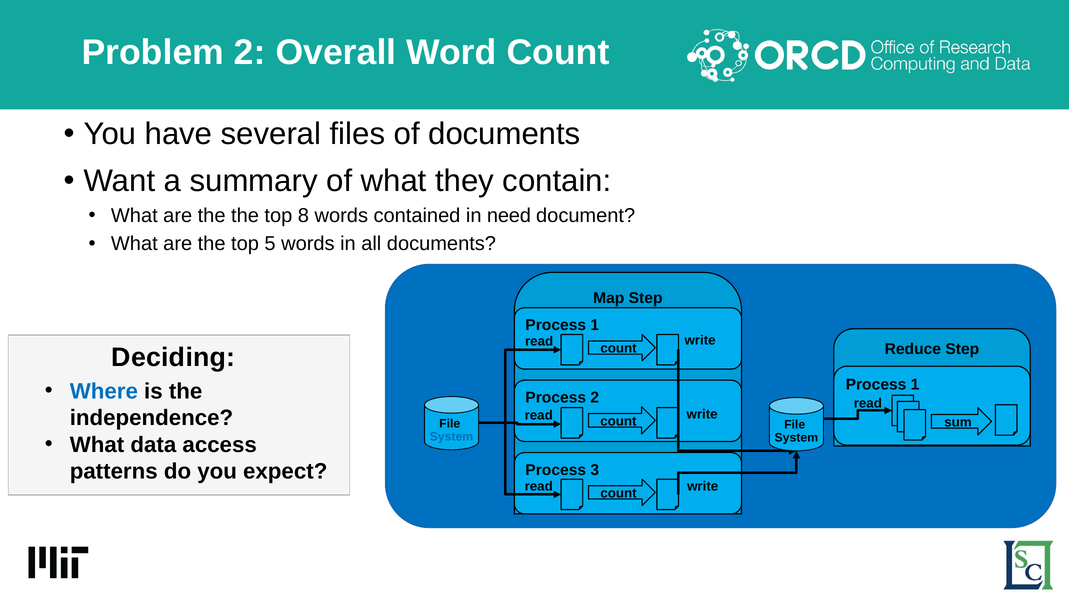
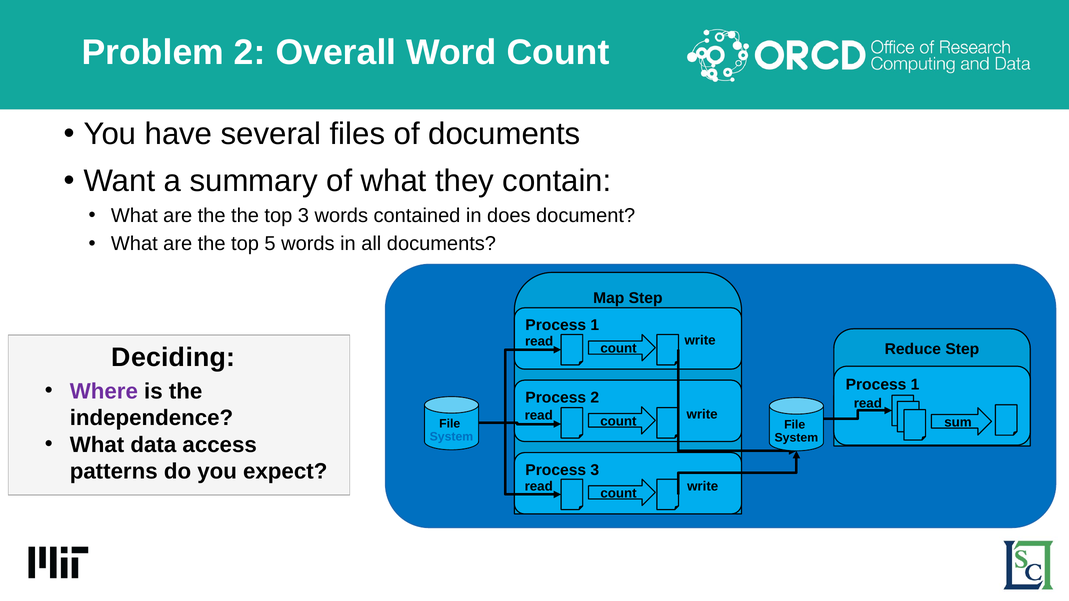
top 8: 8 -> 3
need: need -> does
Where colour: blue -> purple
